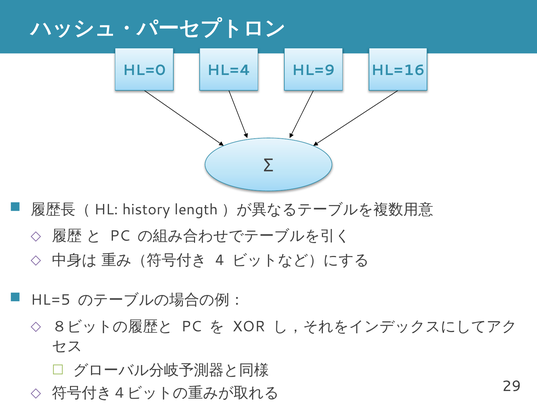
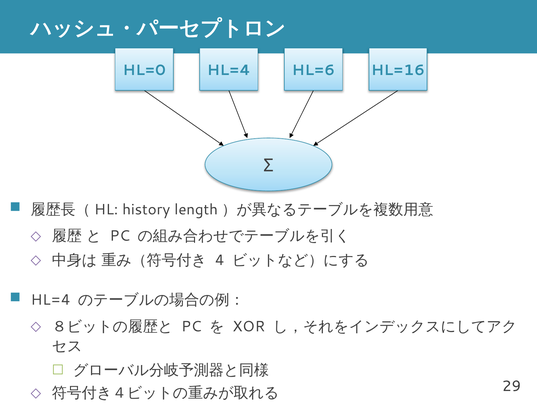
HL=9: HL=9 -> HL=6
HL=5 at (51, 300): HL=5 -> HL=4
